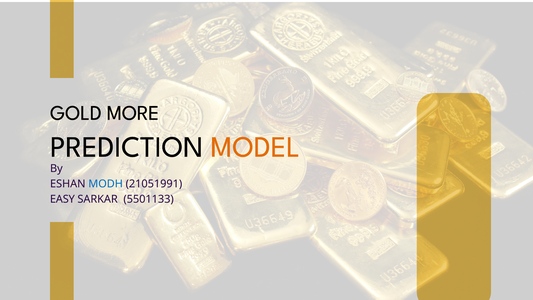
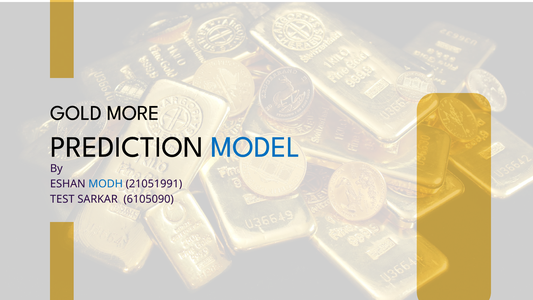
MODEL colour: orange -> blue
EASY: EASY -> TEST
5501133: 5501133 -> 6105090
